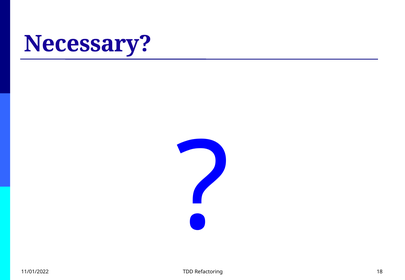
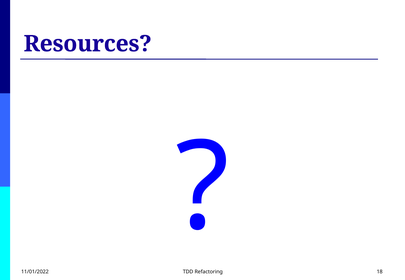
Necessary: Necessary -> Resources
